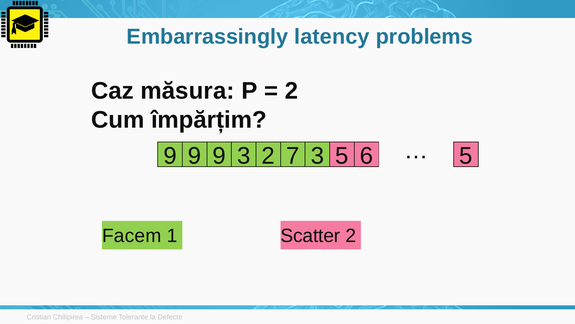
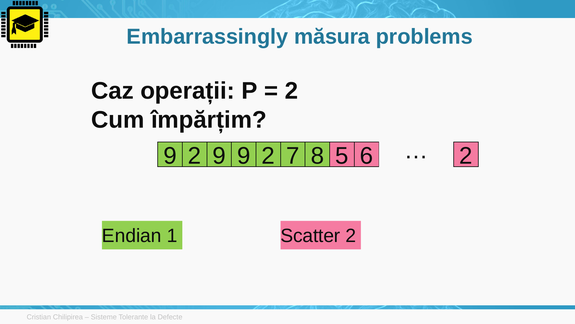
latency: latency -> măsura
măsura: măsura -> operații
9 at (195, 156): 9 -> 2
9 3: 3 -> 9
7 3: 3 -> 8
6 5: 5 -> 2
Facem: Facem -> Endian
